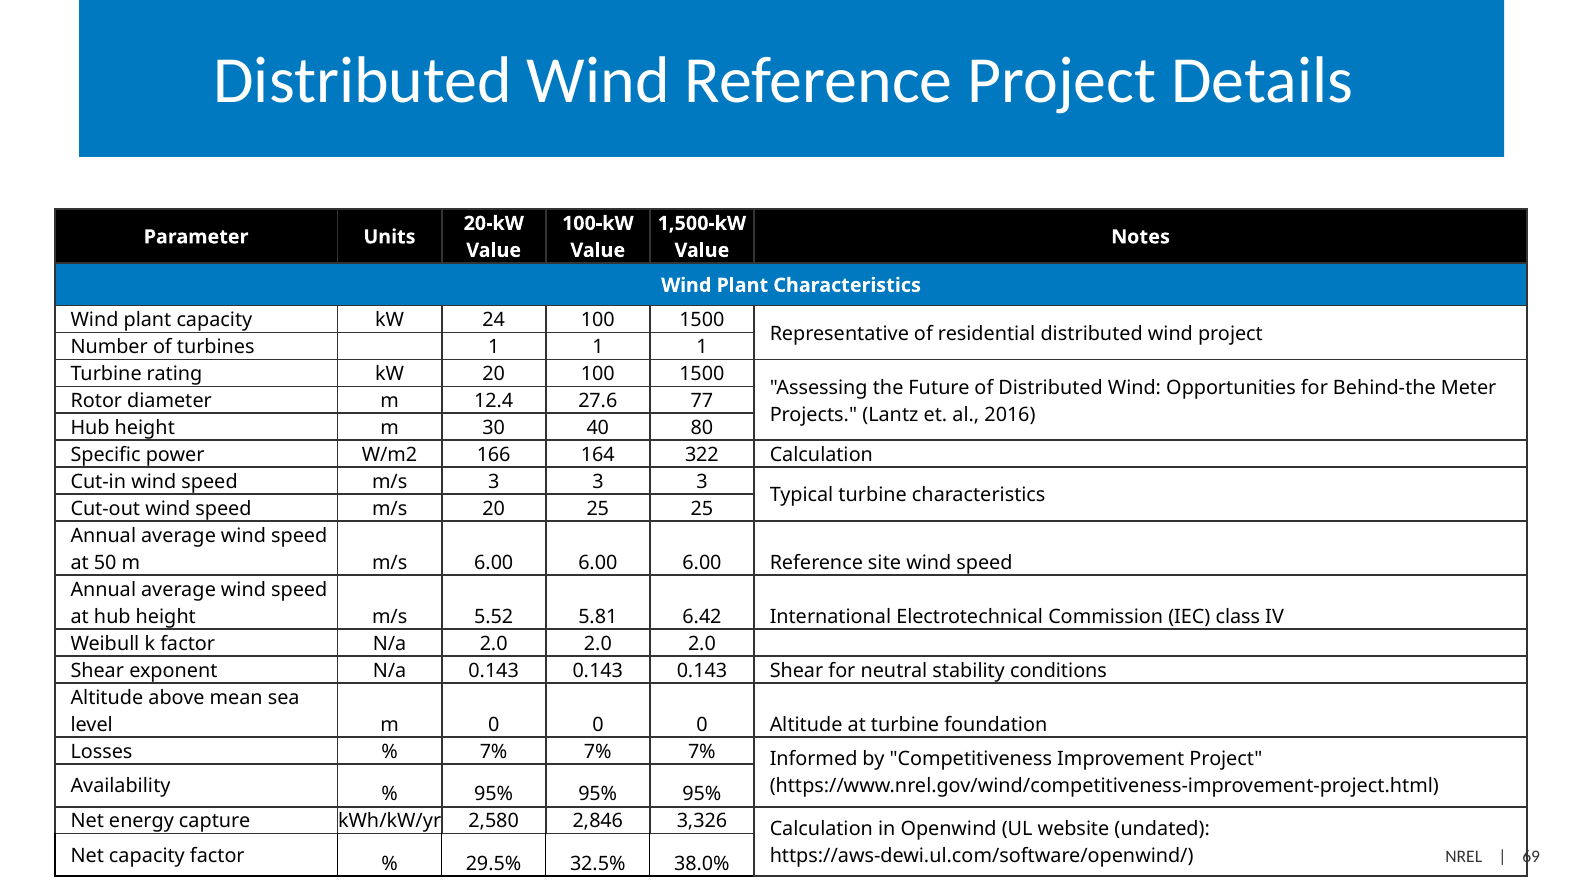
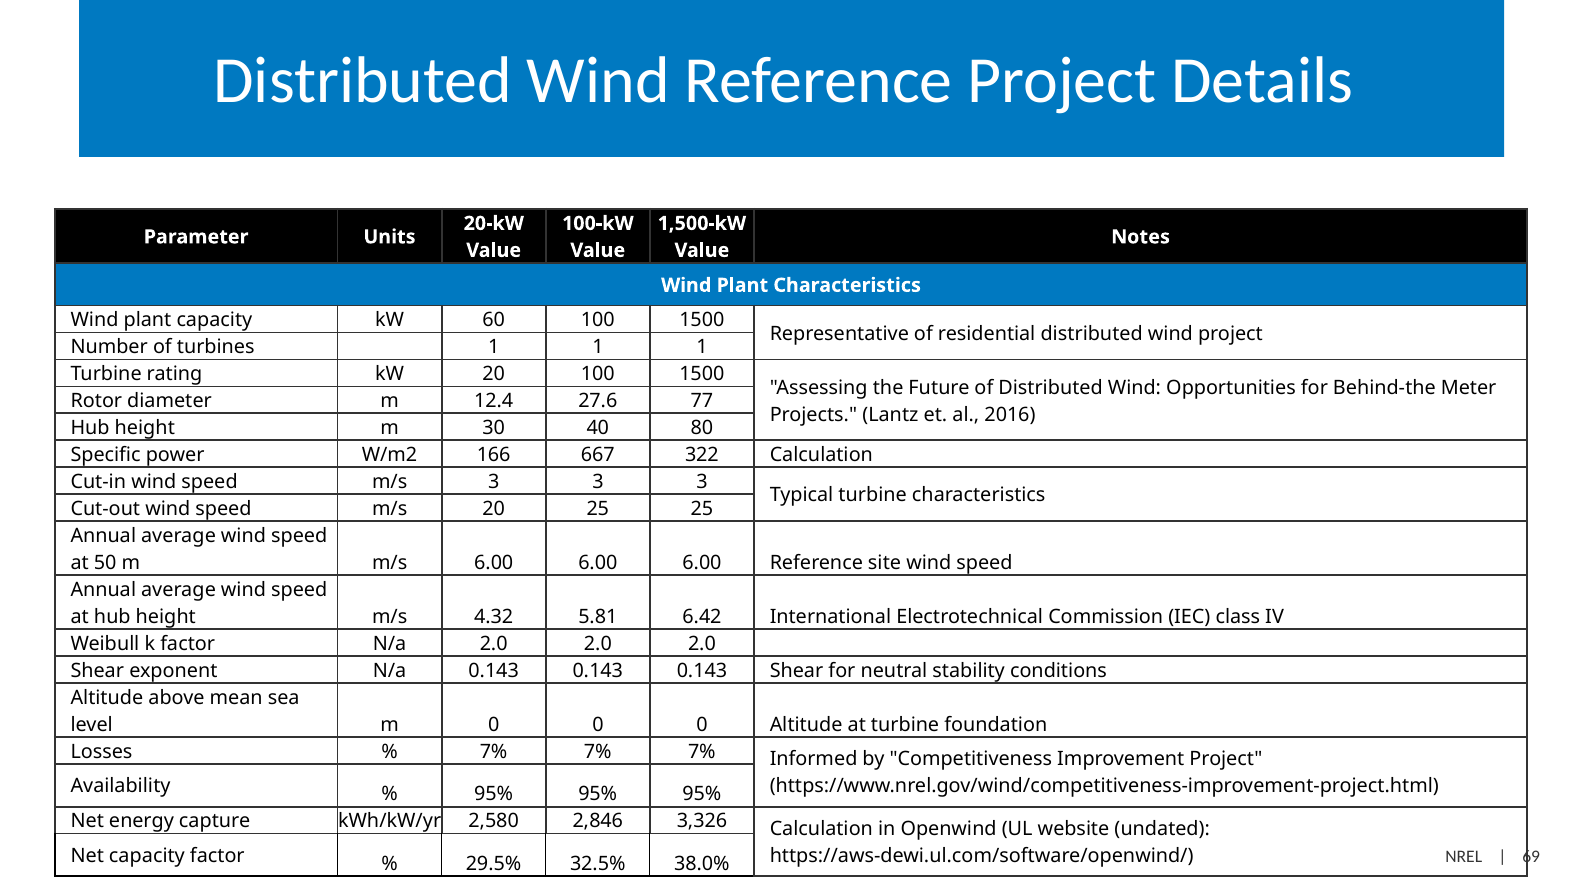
24: 24 -> 60
164: 164 -> 667
5.52: 5.52 -> 4.32
